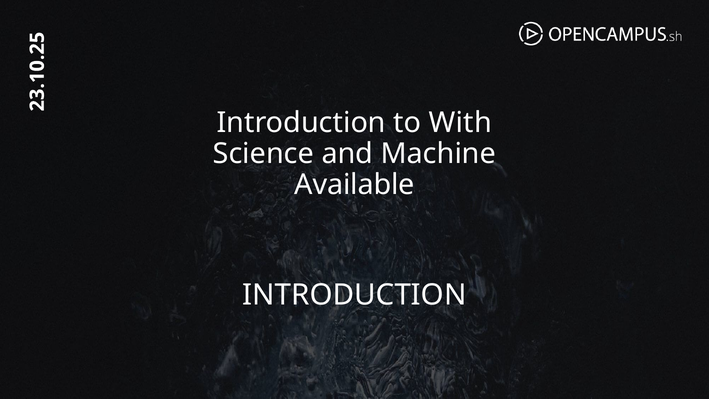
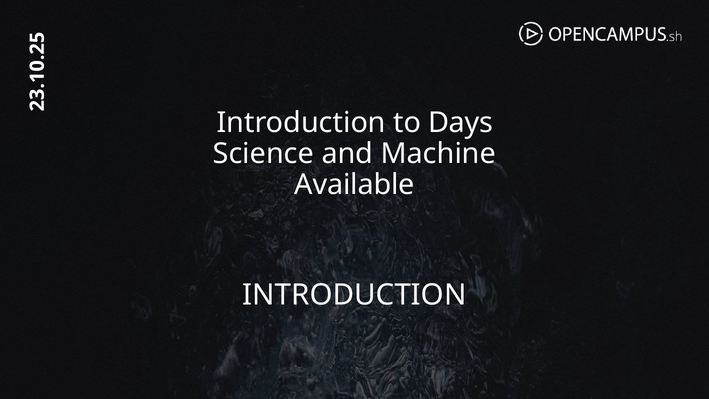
With: With -> Days
